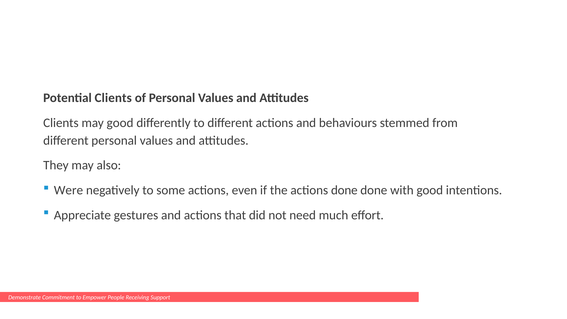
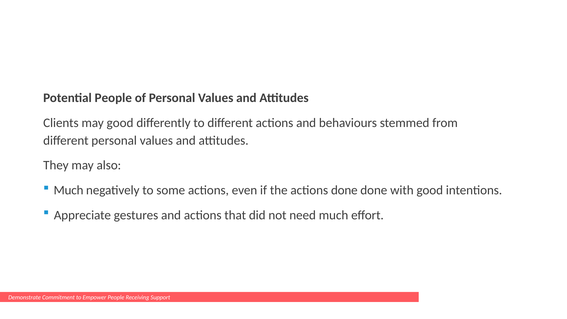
Potential Clients: Clients -> People
Were at (68, 190): Were -> Much
